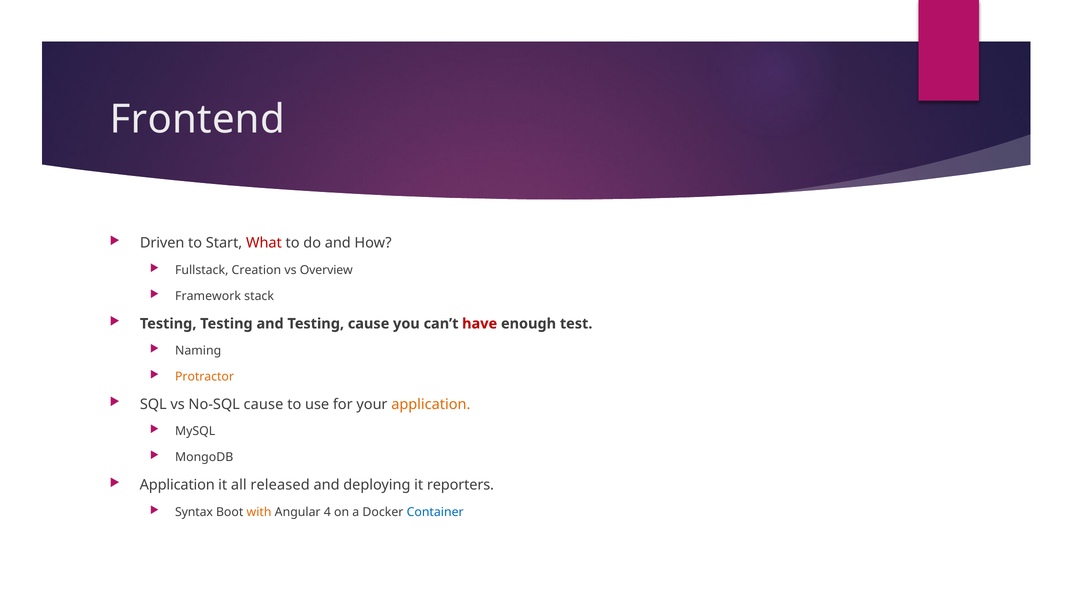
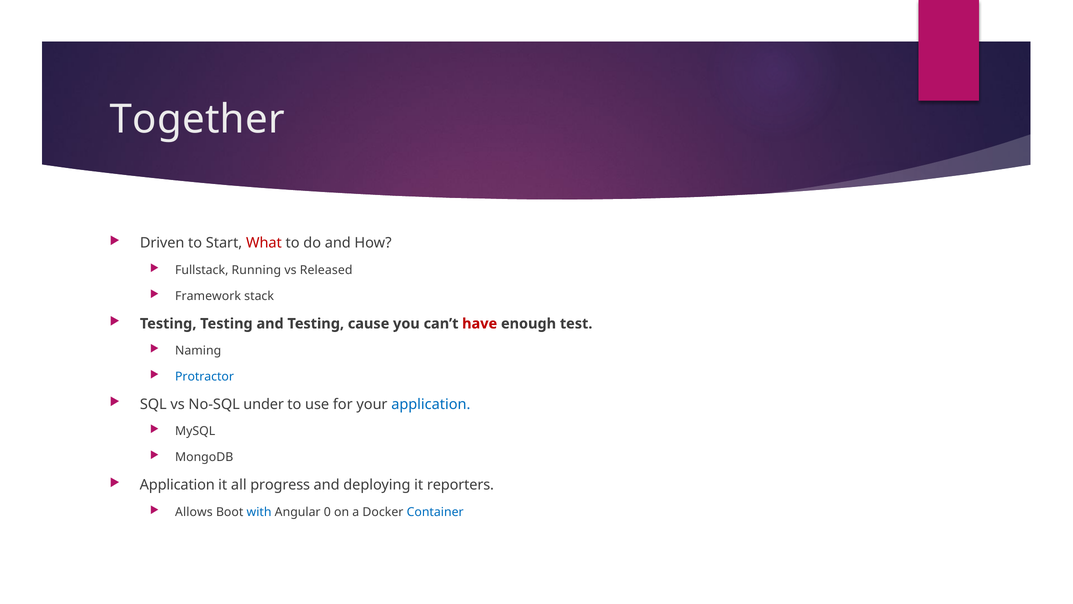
Frontend: Frontend -> Together
Creation: Creation -> Running
Overview: Overview -> Released
Protractor colour: orange -> blue
No-SQL cause: cause -> under
application at (431, 404) colour: orange -> blue
released: released -> progress
Syntax: Syntax -> Allows
with colour: orange -> blue
4: 4 -> 0
